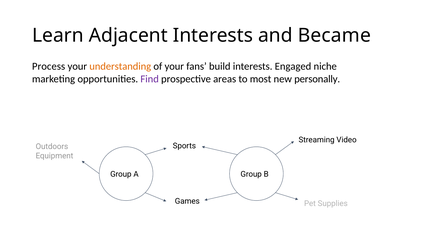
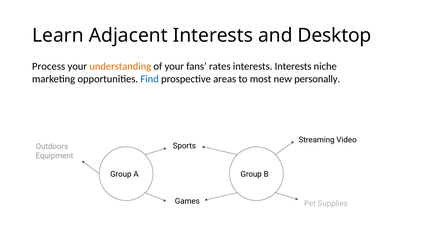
Became: Became -> Desktop
build: build -> rates
interests Engaged: Engaged -> Interests
Find colour: purple -> blue
